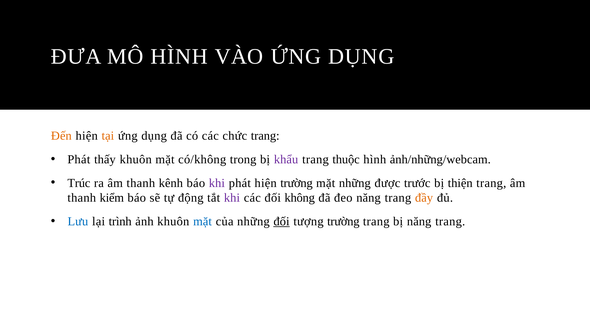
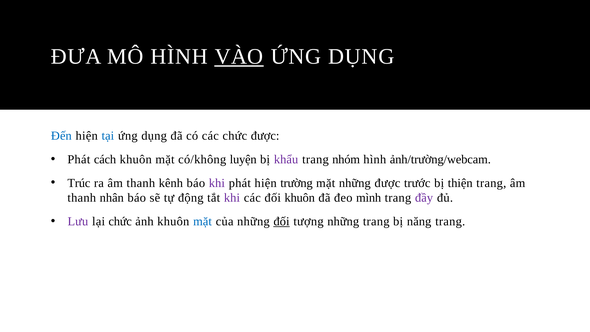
VÀO underline: none -> present
Đến colour: orange -> blue
tại colour: orange -> blue
chức trang: trang -> được
thấy: thấy -> cách
trong: trong -> luyện
thuộc: thuộc -> nhóm
ảnh/những/webcam: ảnh/những/webcam -> ảnh/trường/webcam
kiểm: kiểm -> nhân
đối không: không -> khuôn
đeo năng: năng -> mình
đầy colour: orange -> purple
Lưu colour: blue -> purple
lại trình: trình -> chức
tượng trường: trường -> những
